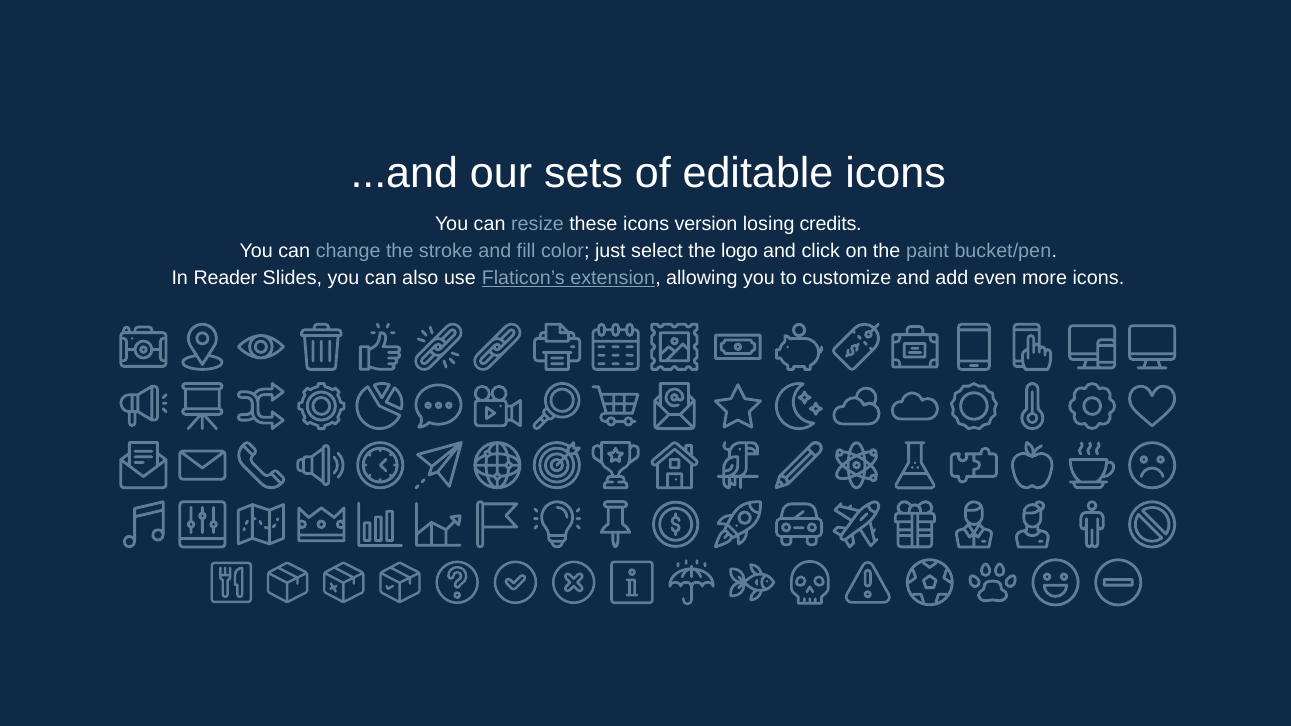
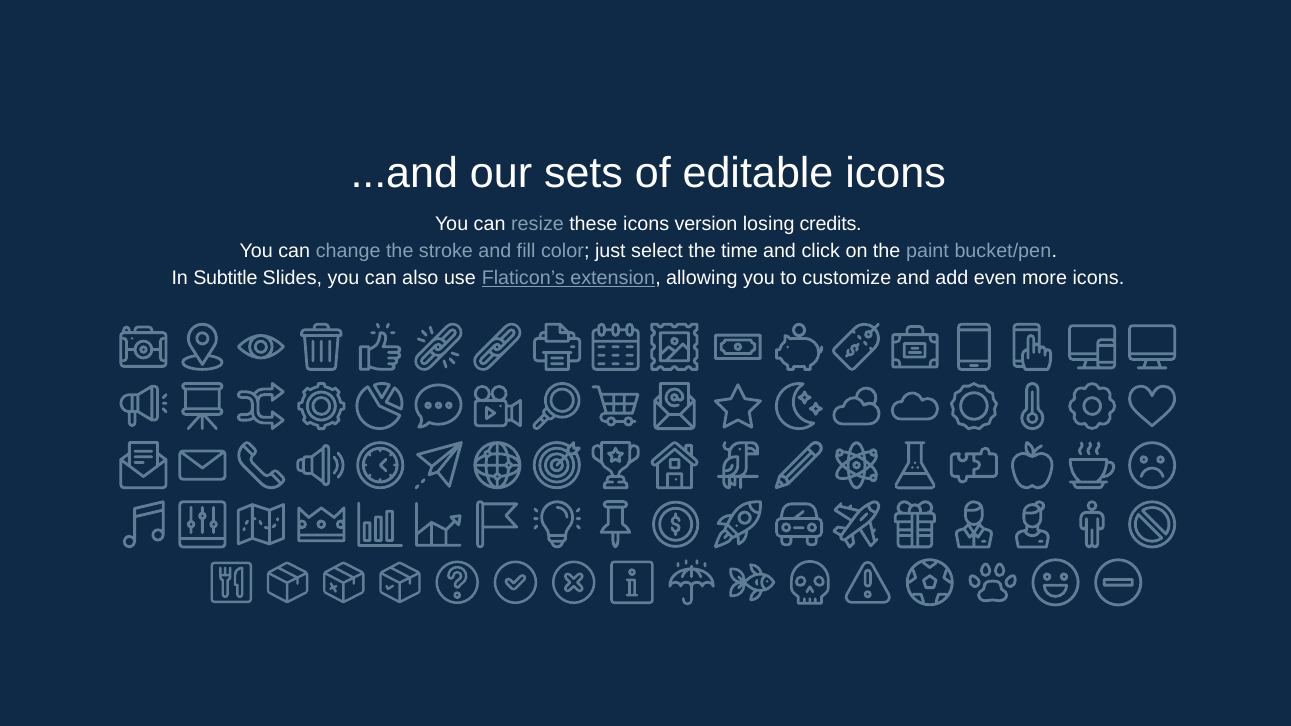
logo: logo -> time
Reader: Reader -> Subtitle
